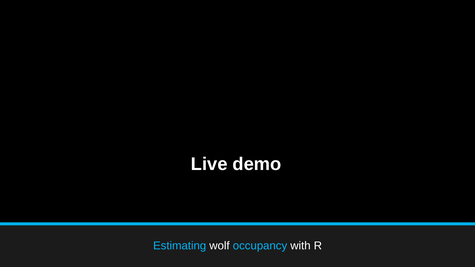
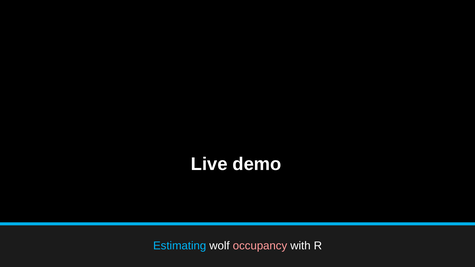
occupancy colour: light blue -> pink
